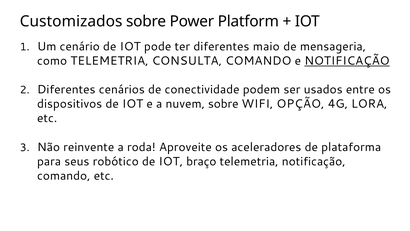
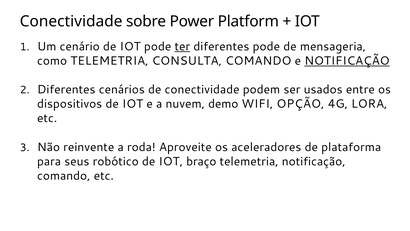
Customizados at (71, 21): Customizados -> Conectividade
ter underline: none -> present
diferentes maio: maio -> pode
nuvem sobre: sobre -> demo
